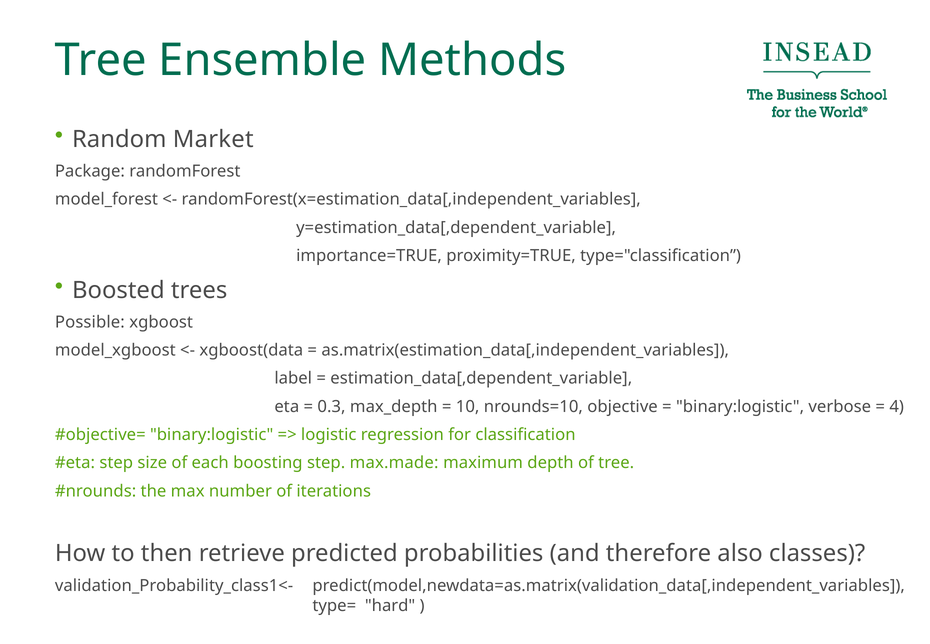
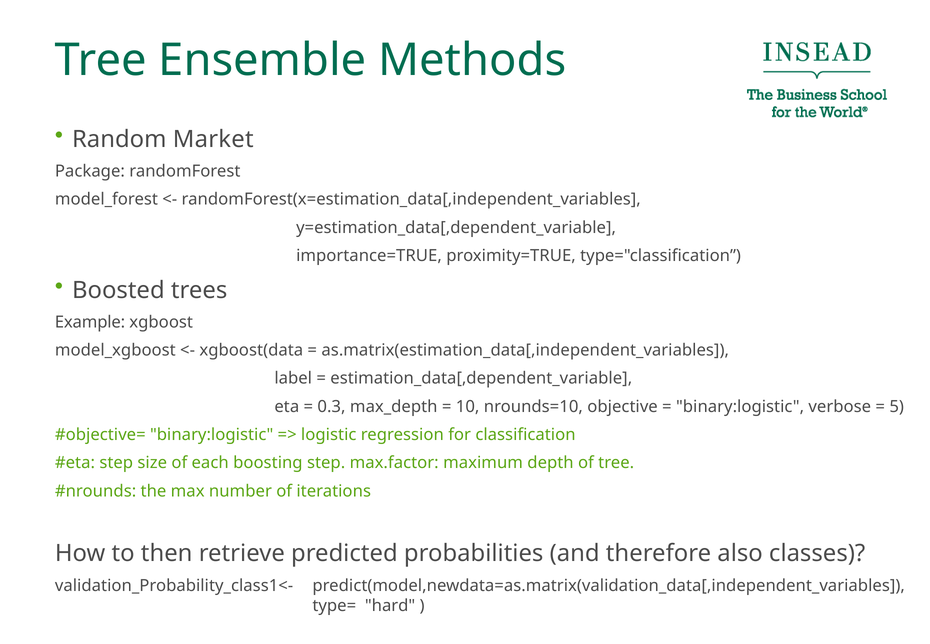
Possible: Possible -> Example
4: 4 -> 5
max.made: max.made -> max.factor
